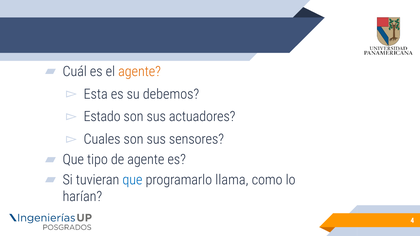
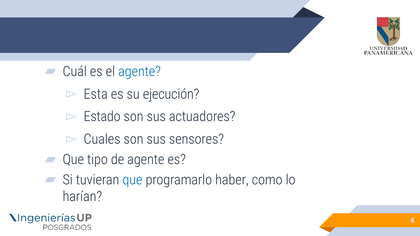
agente at (140, 72) colour: orange -> blue
debemos: debemos -> ejecución
llama: llama -> haber
